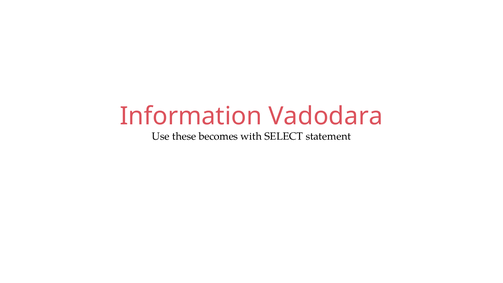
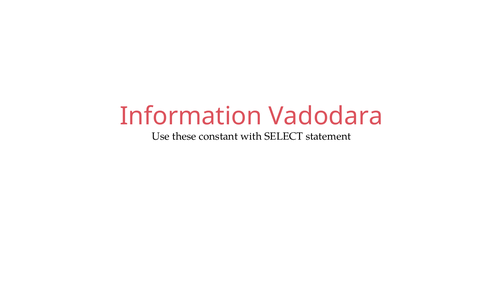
becomes: becomes -> constant
